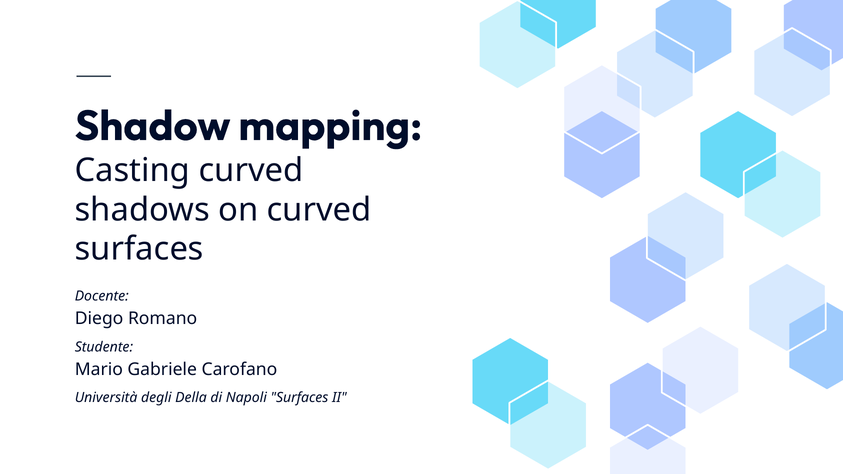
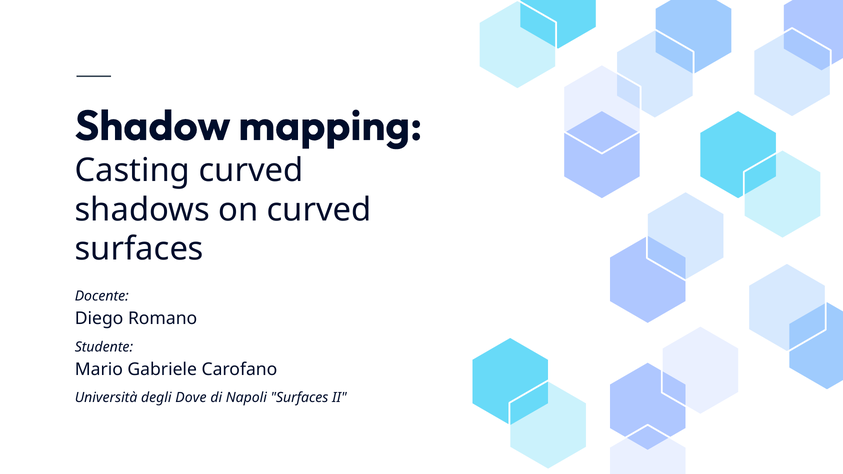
Della: Della -> Dove
